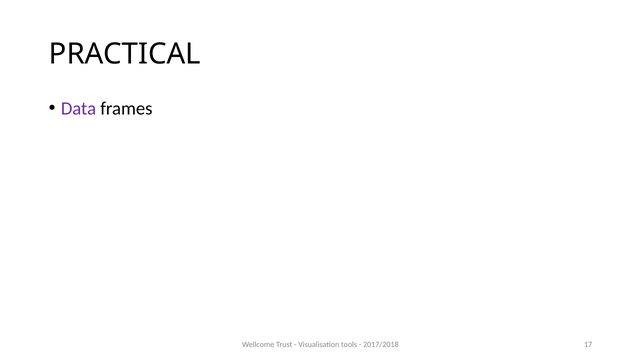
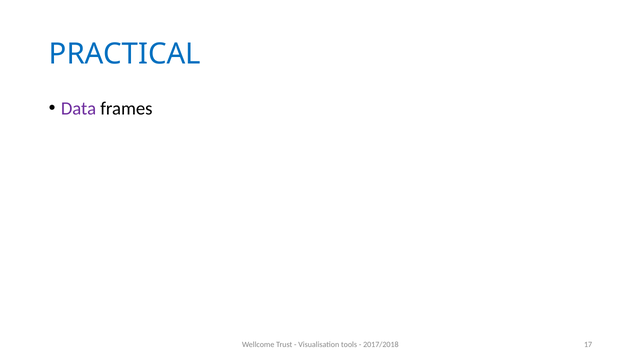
PRACTICAL colour: black -> blue
